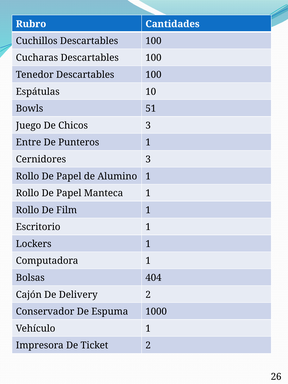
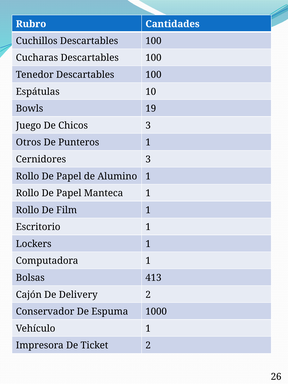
51: 51 -> 19
Entre: Entre -> Otros
404: 404 -> 413
